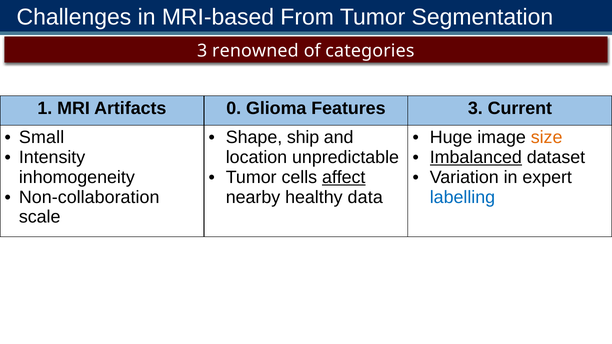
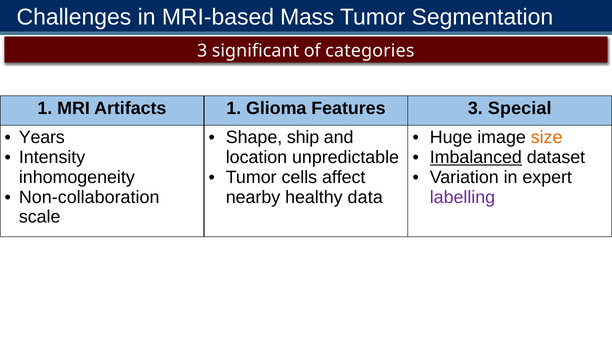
From: From -> Mass
renowned: renowned -> significant
Artifacts 0: 0 -> 1
Current: Current -> Special
Small: Small -> Years
affect underline: present -> none
labelling colour: blue -> purple
